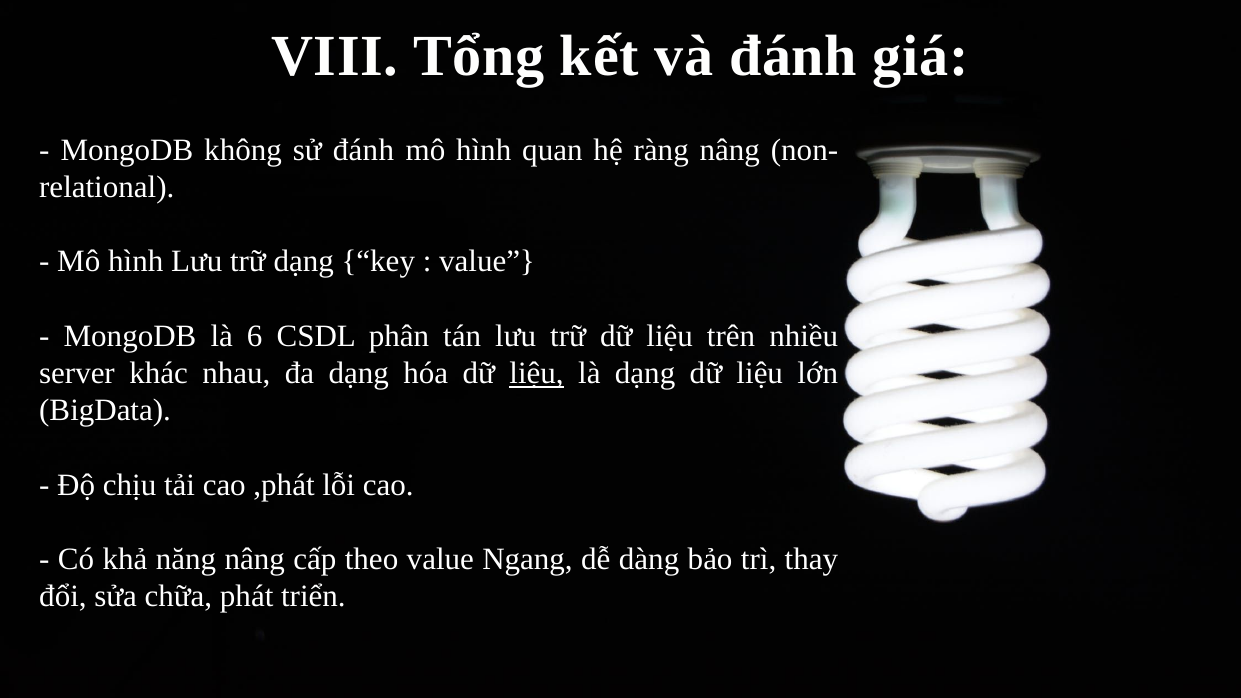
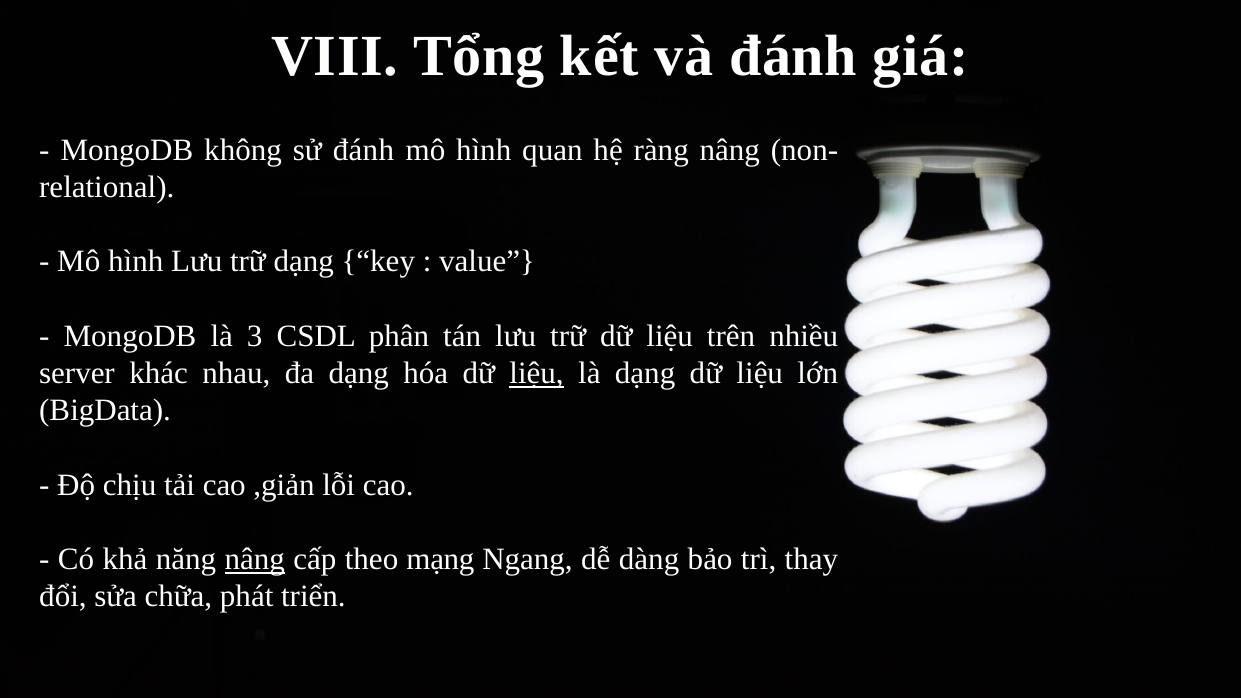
6: 6 -> 3
,phát: ,phát -> ,giản
nâng at (255, 559) underline: none -> present
theo value: value -> mạng
